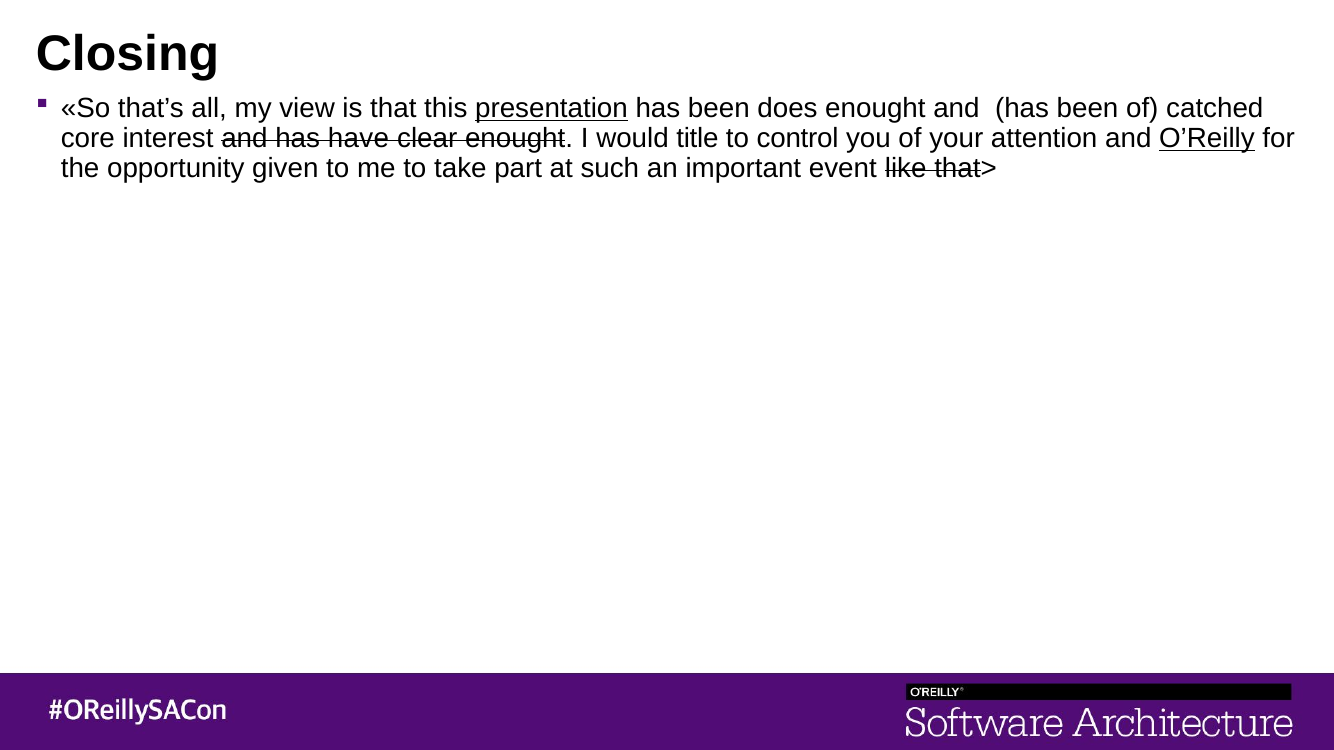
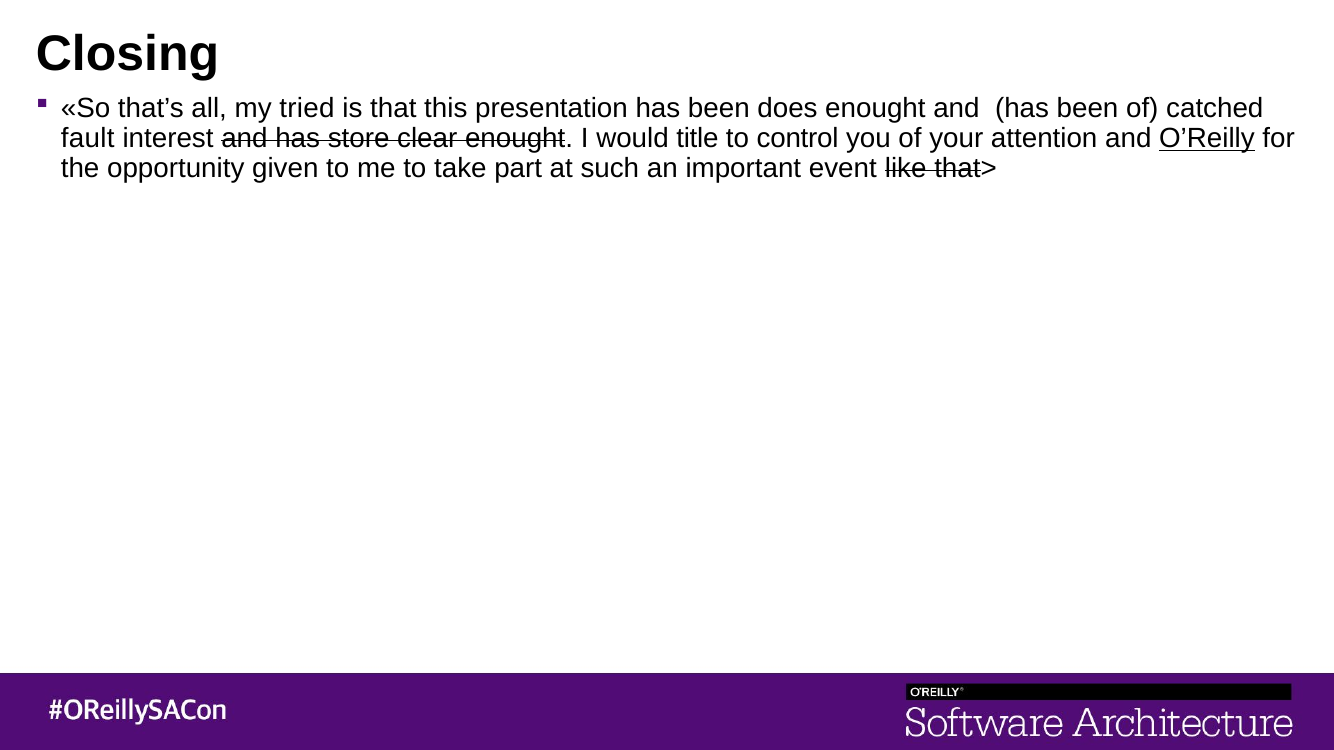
view: view -> tried
presentation underline: present -> none
core: core -> fault
have: have -> store
